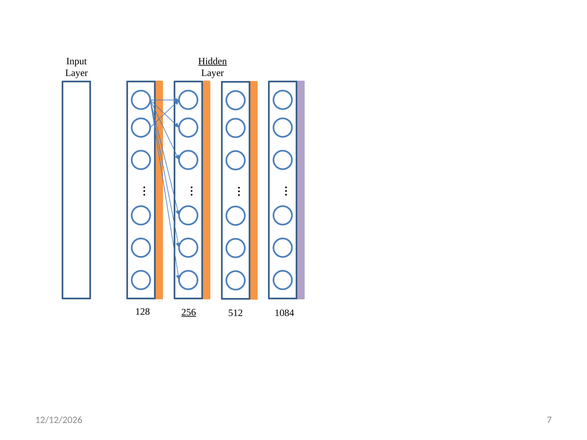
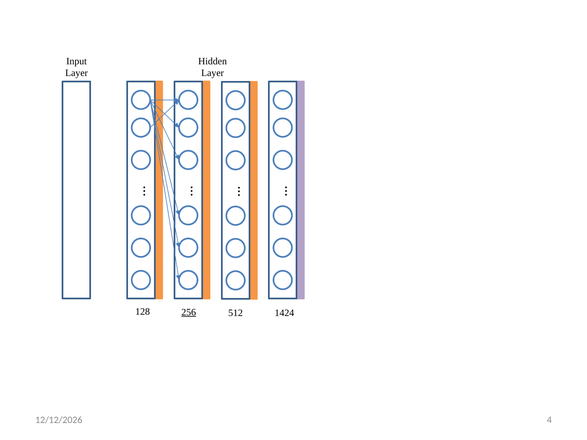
Hidden underline: present -> none
1084: 1084 -> 1424
7: 7 -> 4
